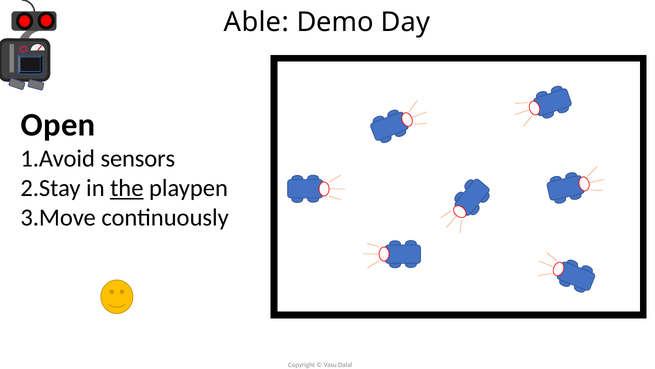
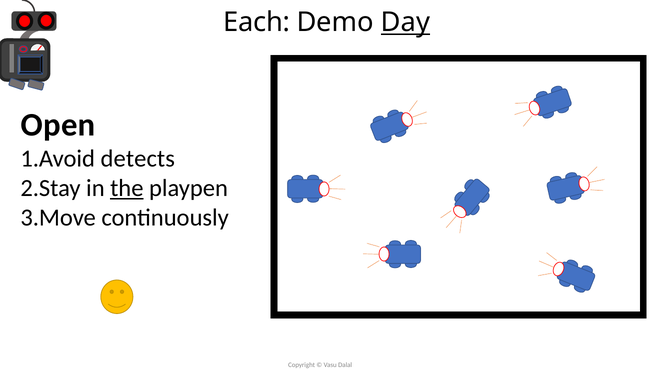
Able: Able -> Each
Day underline: none -> present
sensors: sensors -> detects
